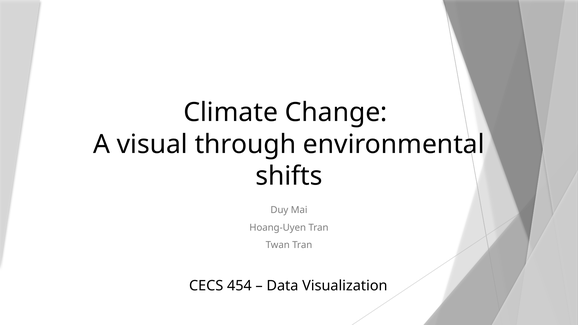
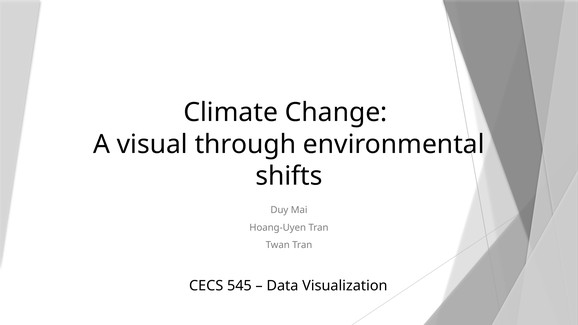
454: 454 -> 545
